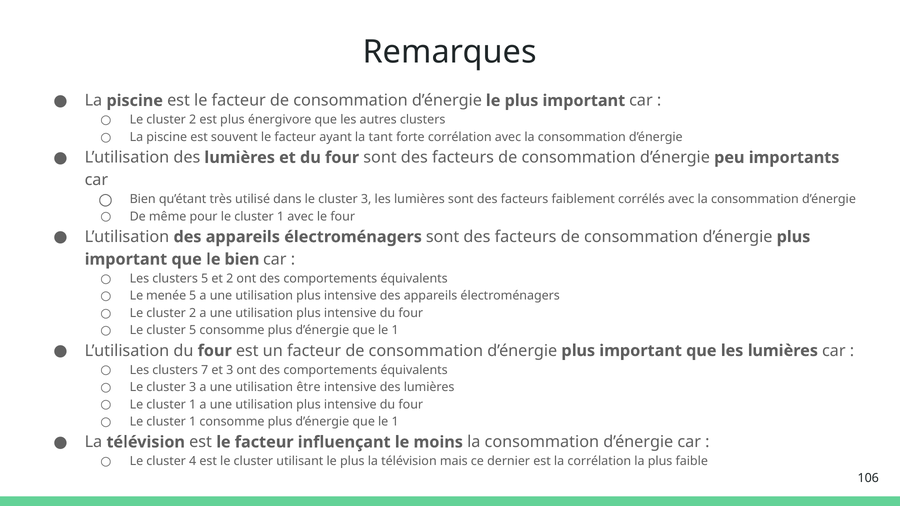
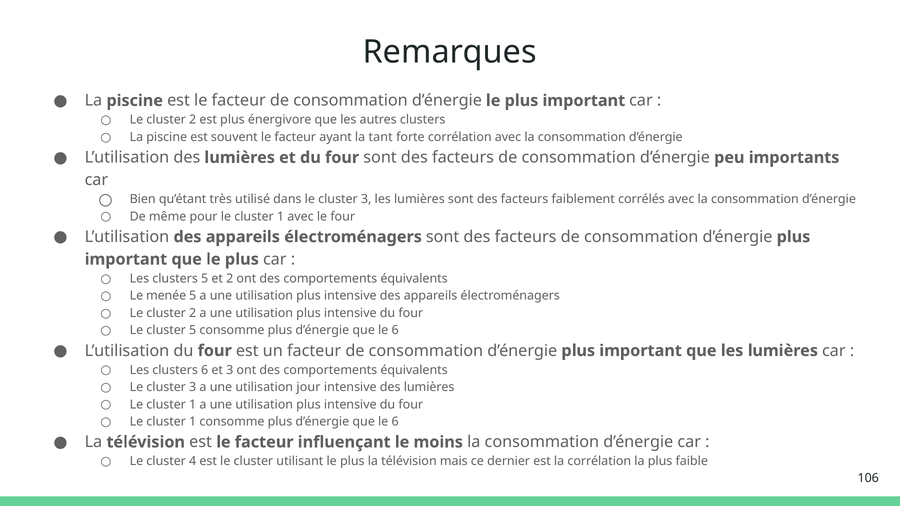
que le bien: bien -> plus
1 at (395, 330): 1 -> 6
clusters 7: 7 -> 6
être: être -> jour
1 at (395, 422): 1 -> 6
